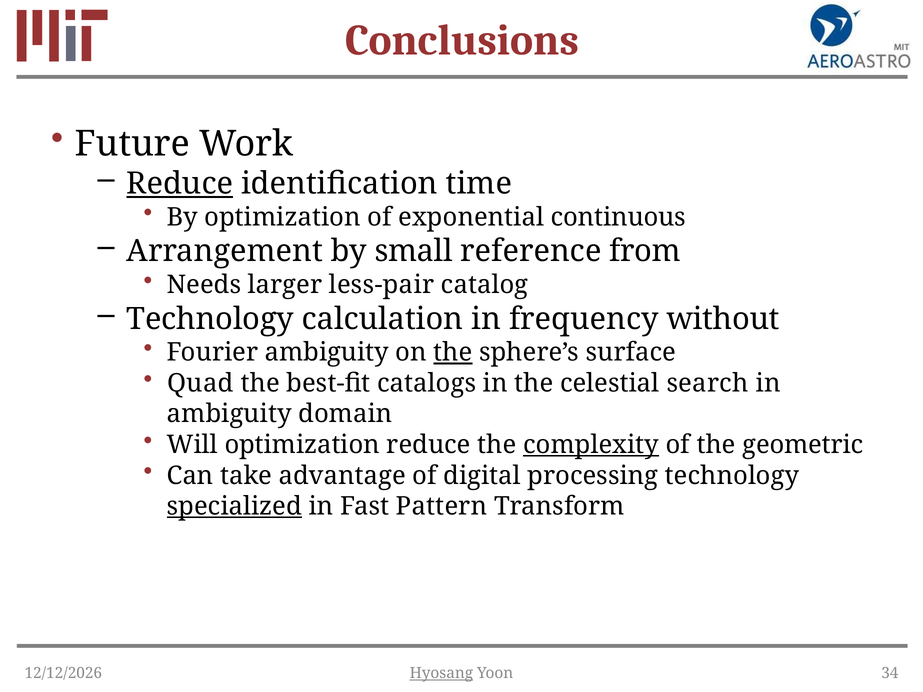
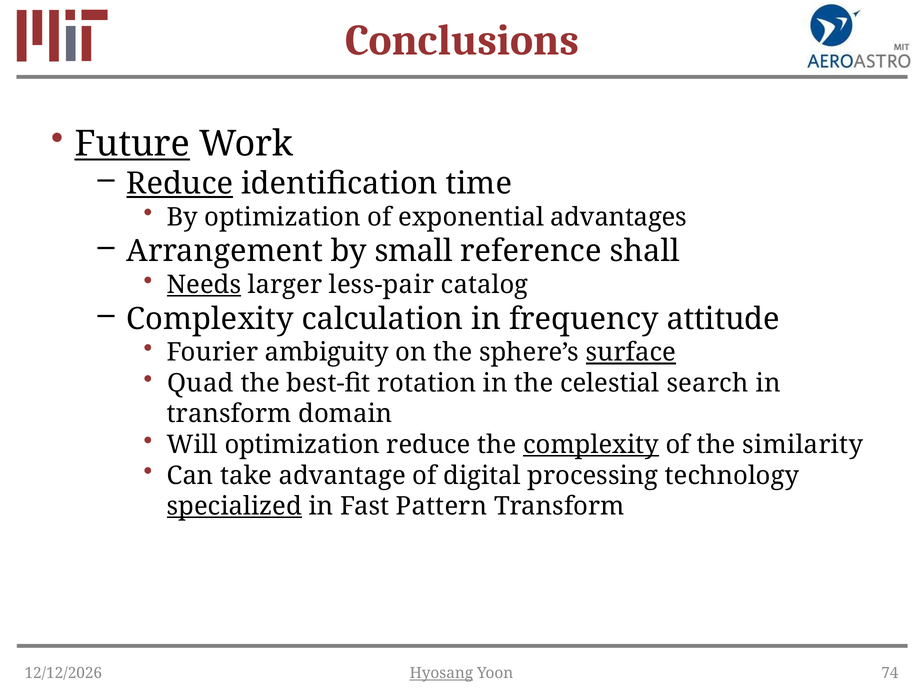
Future underline: none -> present
continuous: continuous -> advantages
from: from -> shall
Needs underline: none -> present
Technology at (210, 319): Technology -> Complexity
without: without -> attitude
the at (453, 353) underline: present -> none
surface underline: none -> present
catalogs: catalogs -> rotation
ambiguity at (229, 414): ambiguity -> transform
geometric: geometric -> similarity
34: 34 -> 74
